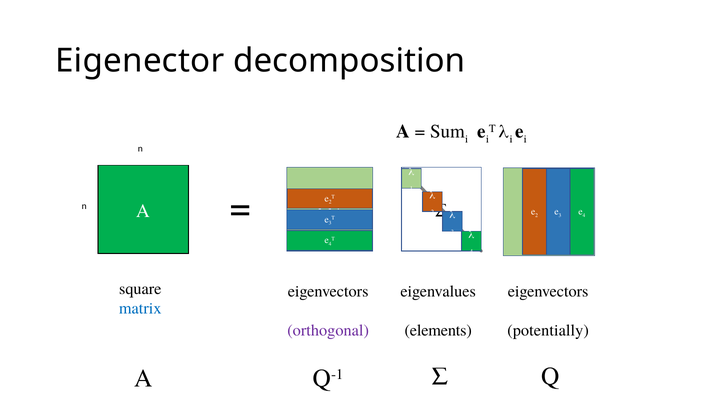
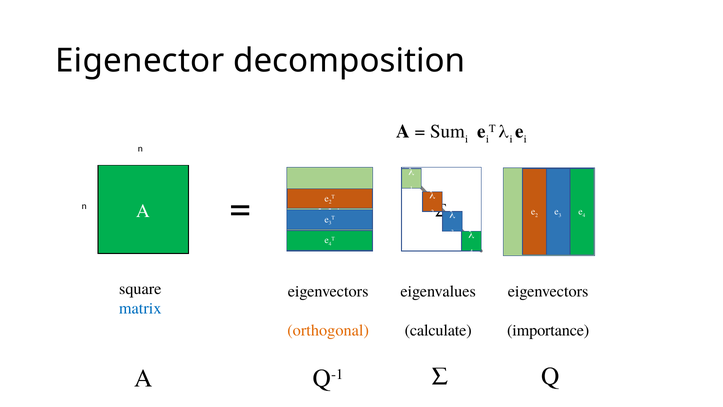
orthogonal colour: purple -> orange
elements: elements -> calculate
potentially: potentially -> importance
